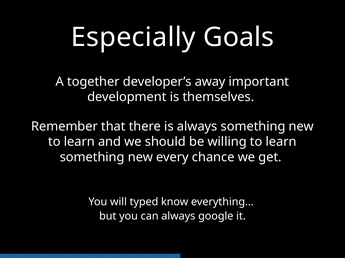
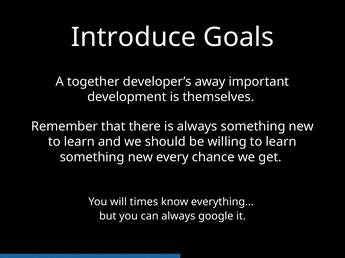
Especially: Especially -> Introduce
typed: typed -> times
